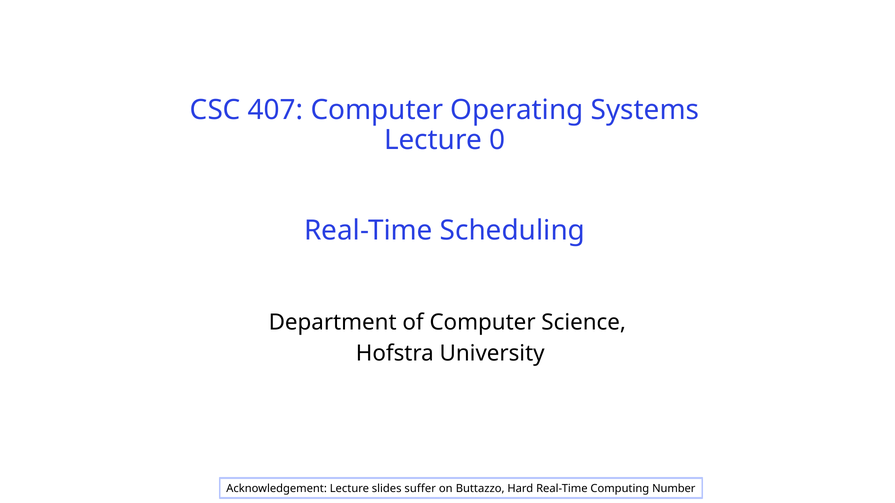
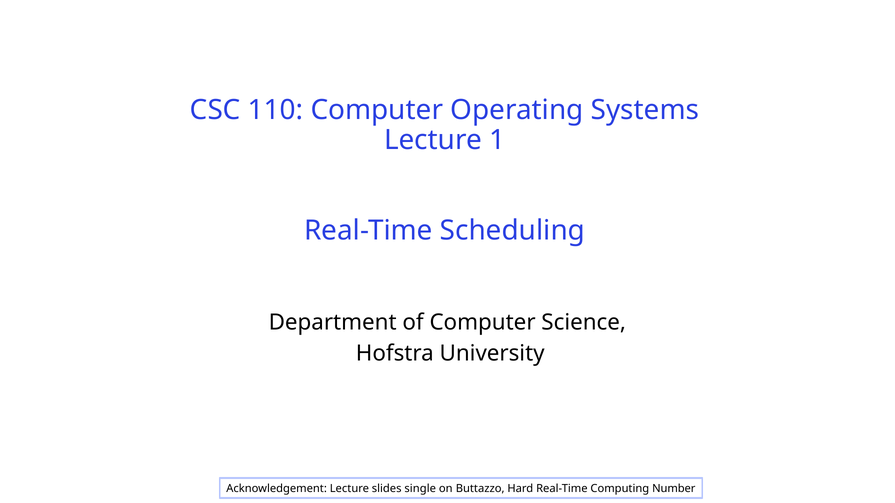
407: 407 -> 110
0: 0 -> 1
suffer: suffer -> single
